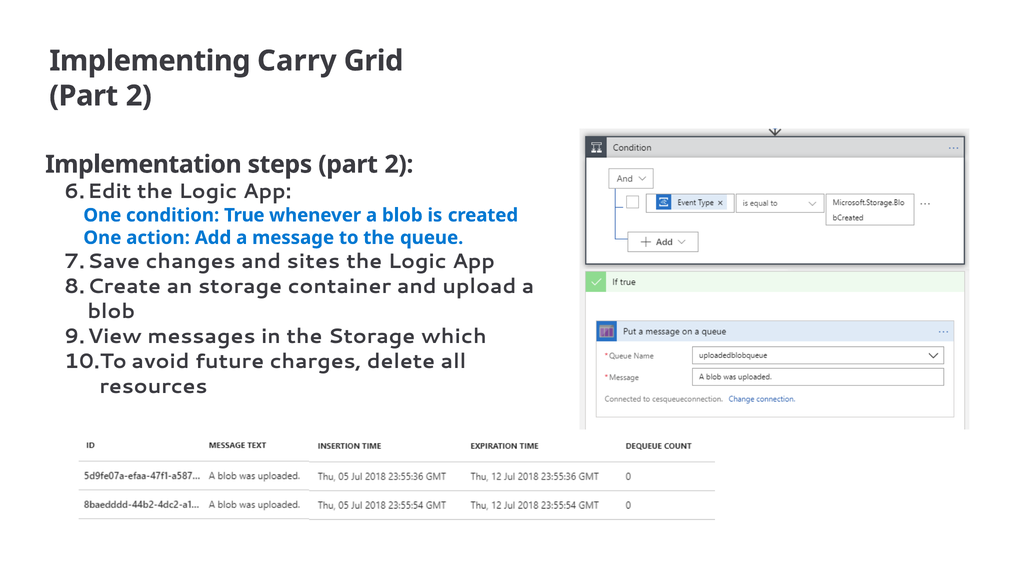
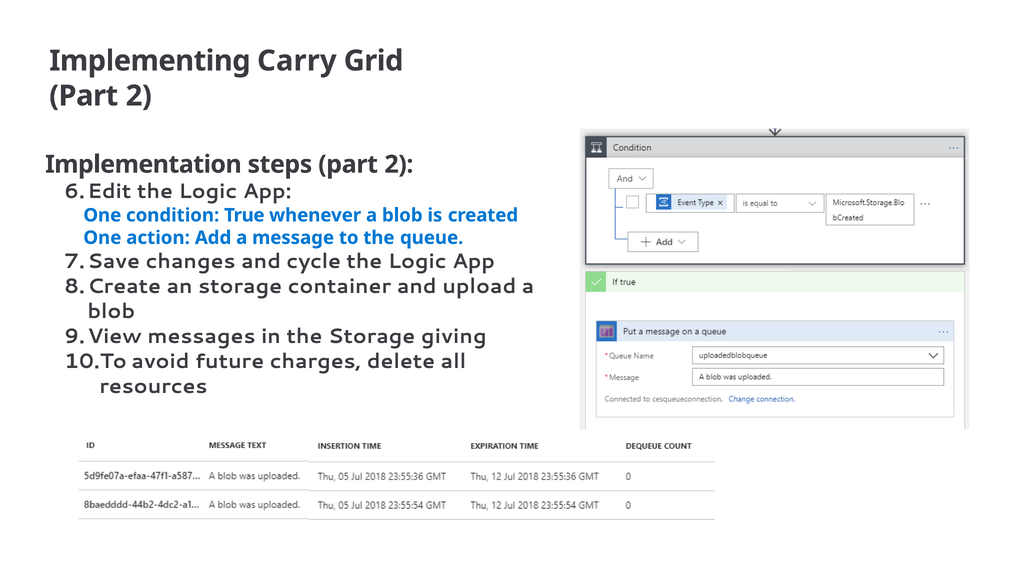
sites: sites -> cycle
which: which -> giving
